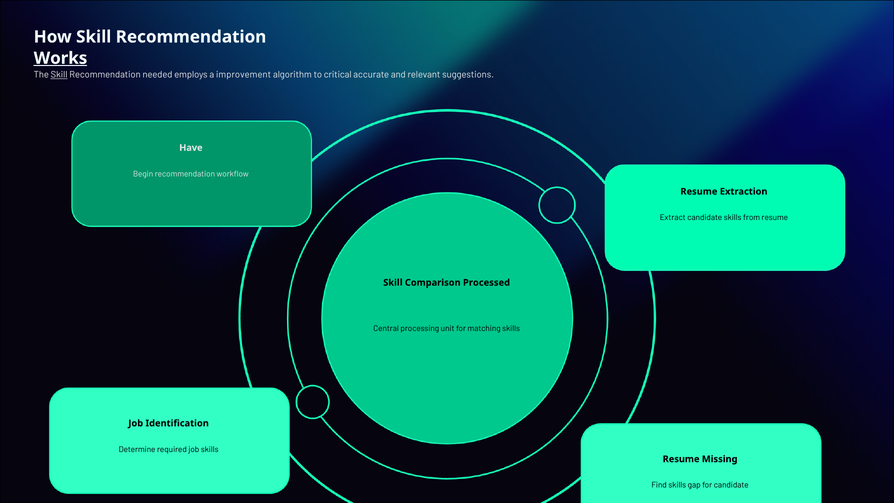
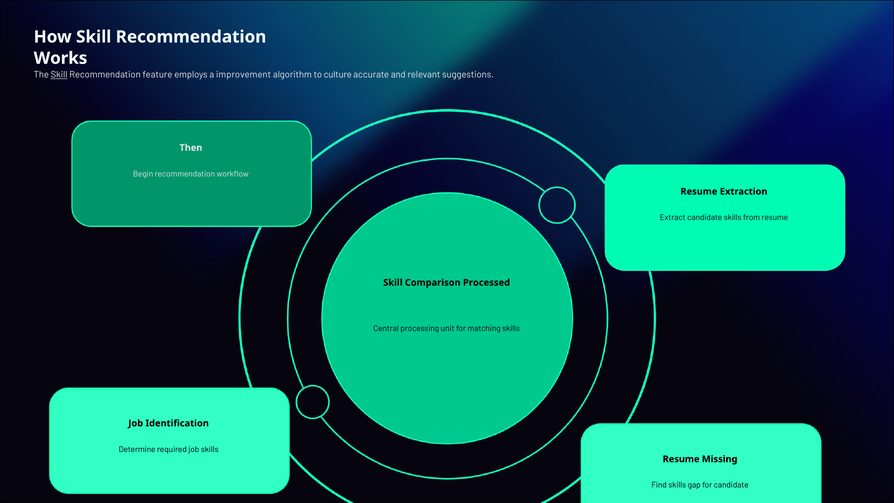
Works underline: present -> none
needed: needed -> feature
critical: critical -> culture
Have: Have -> Then
